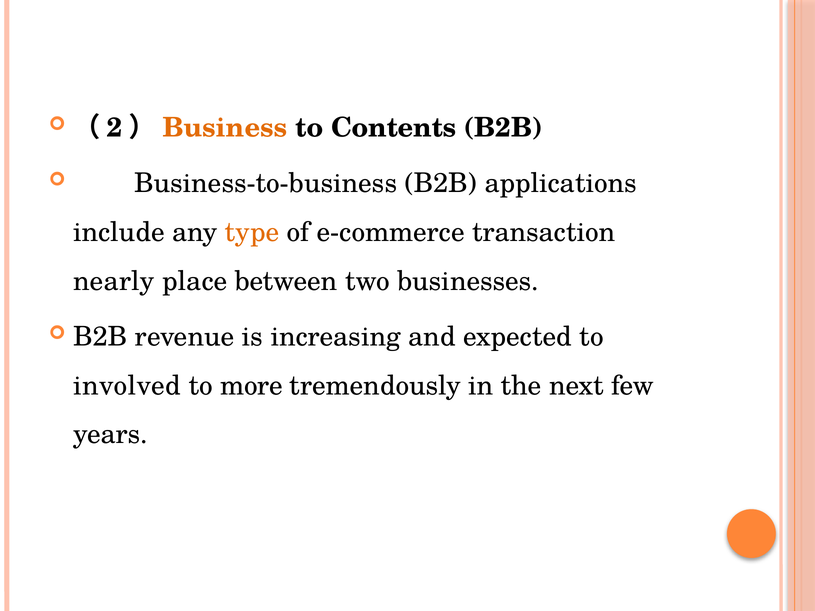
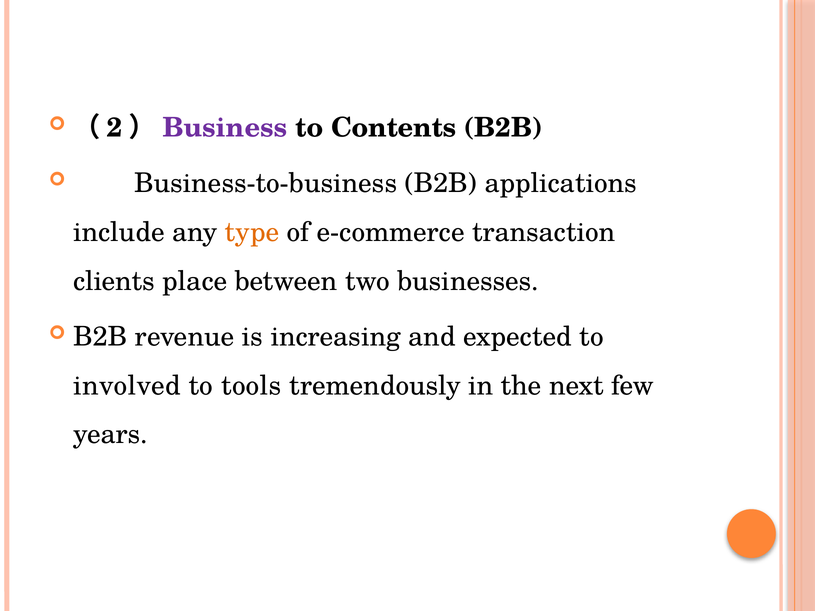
Business colour: orange -> purple
nearly: nearly -> clients
more: more -> tools
